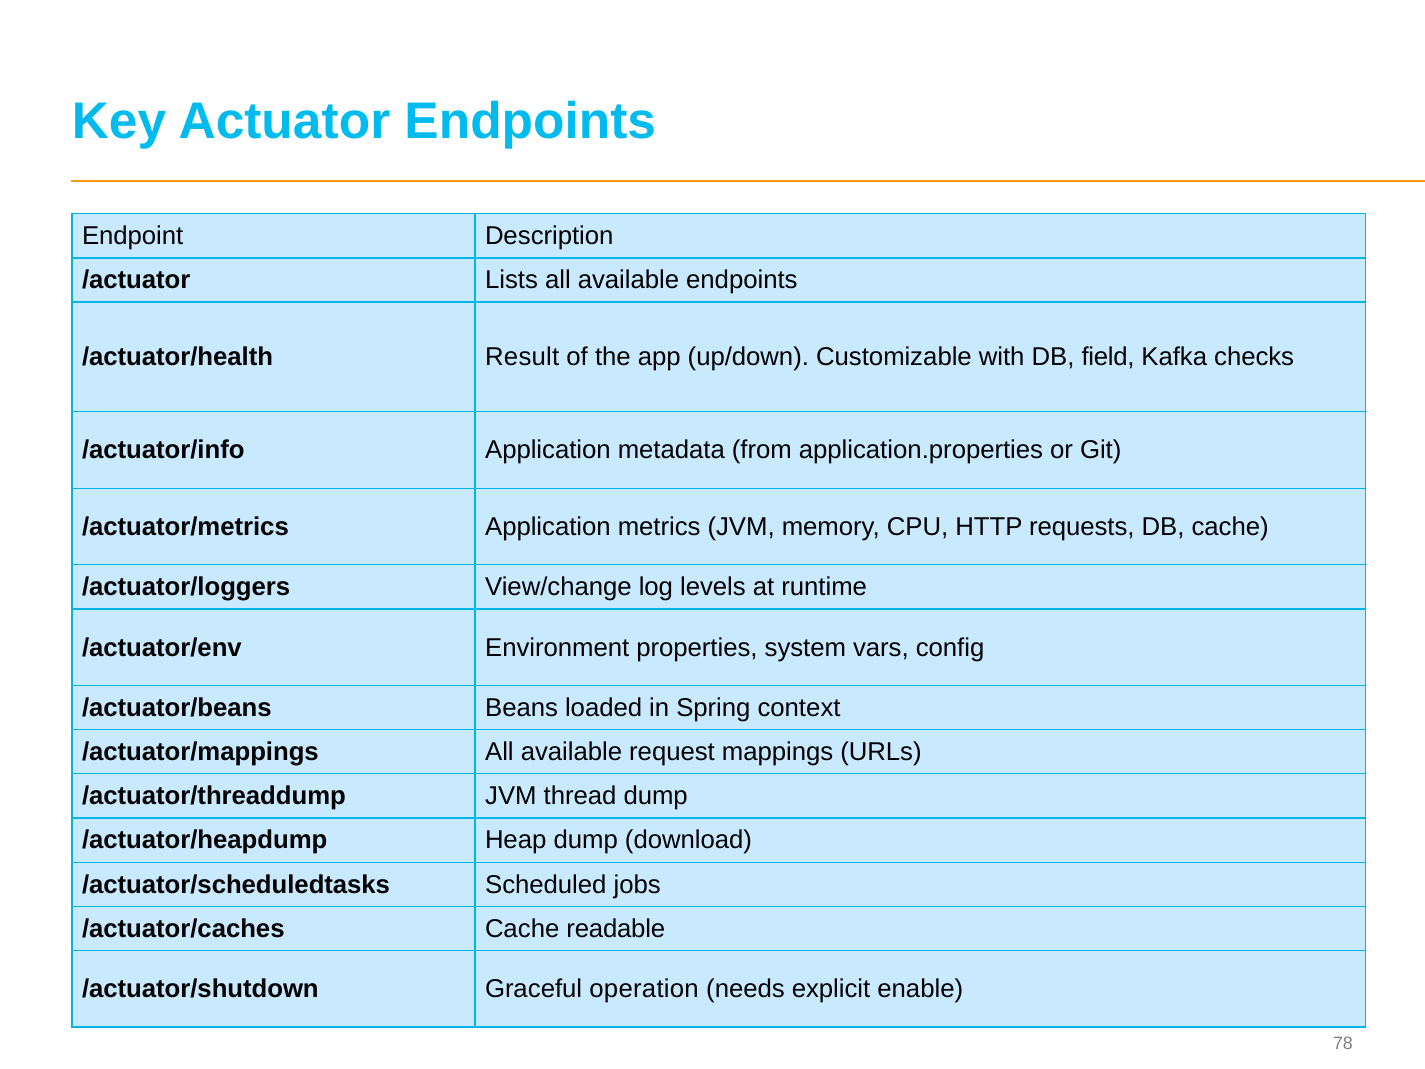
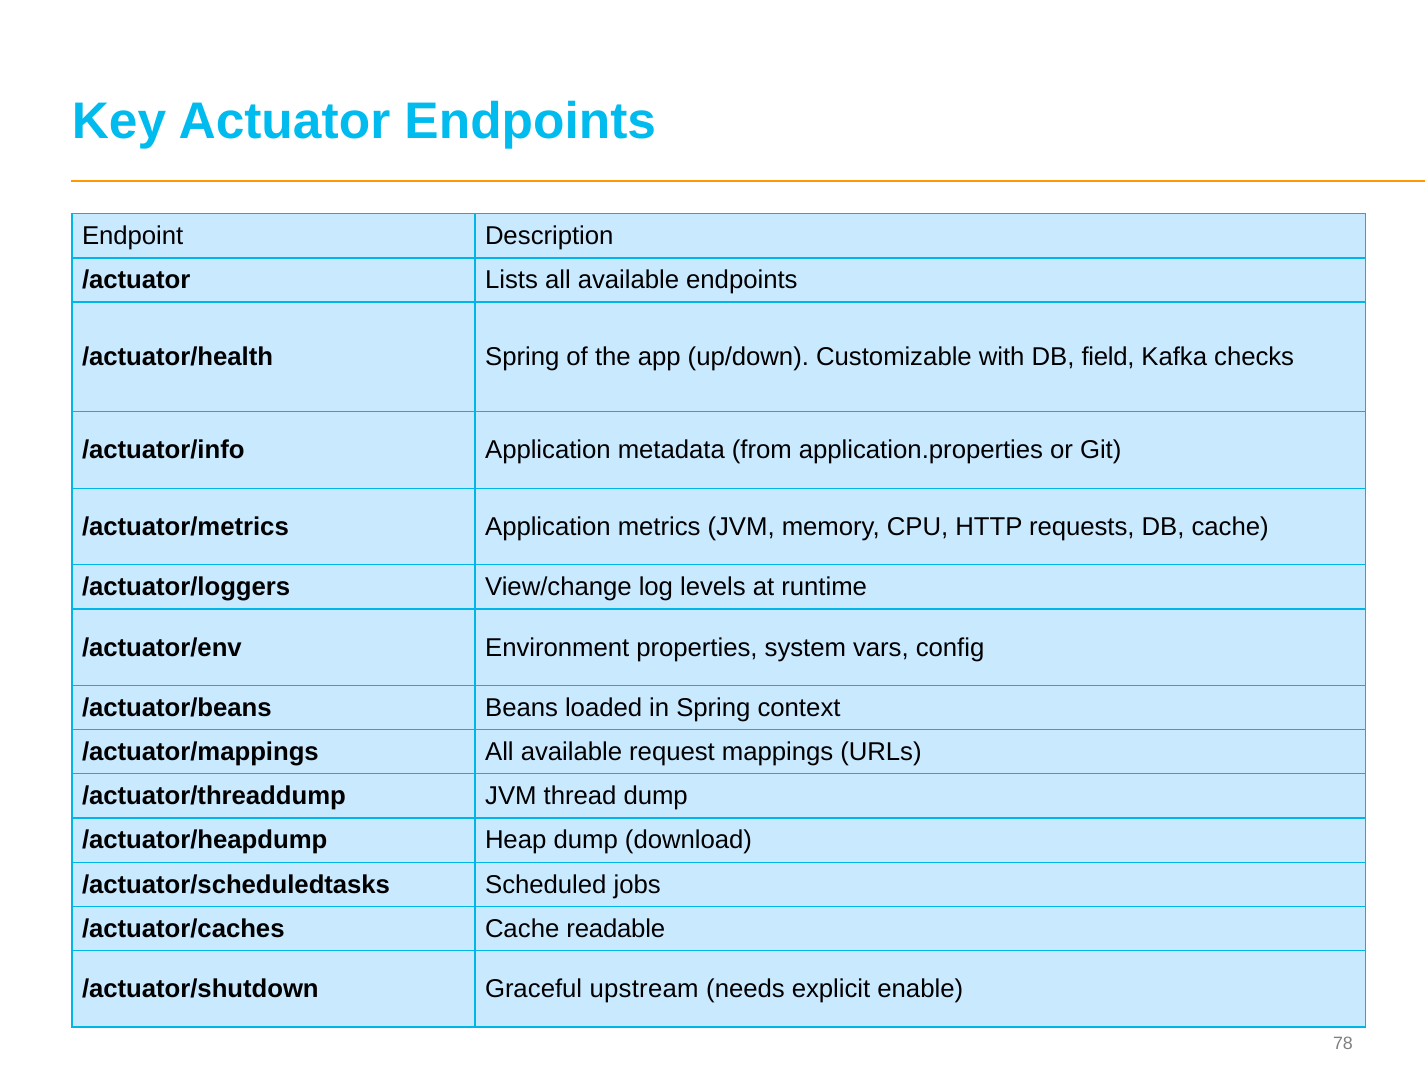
/actuator/health Result: Result -> Spring
operation: operation -> upstream
